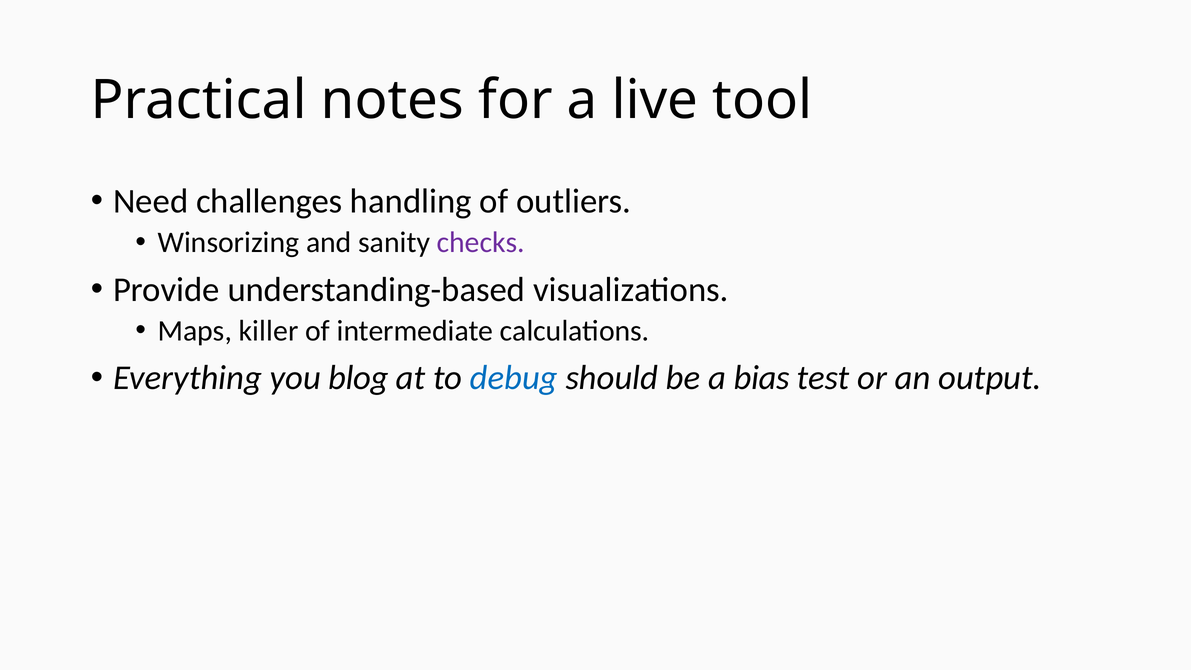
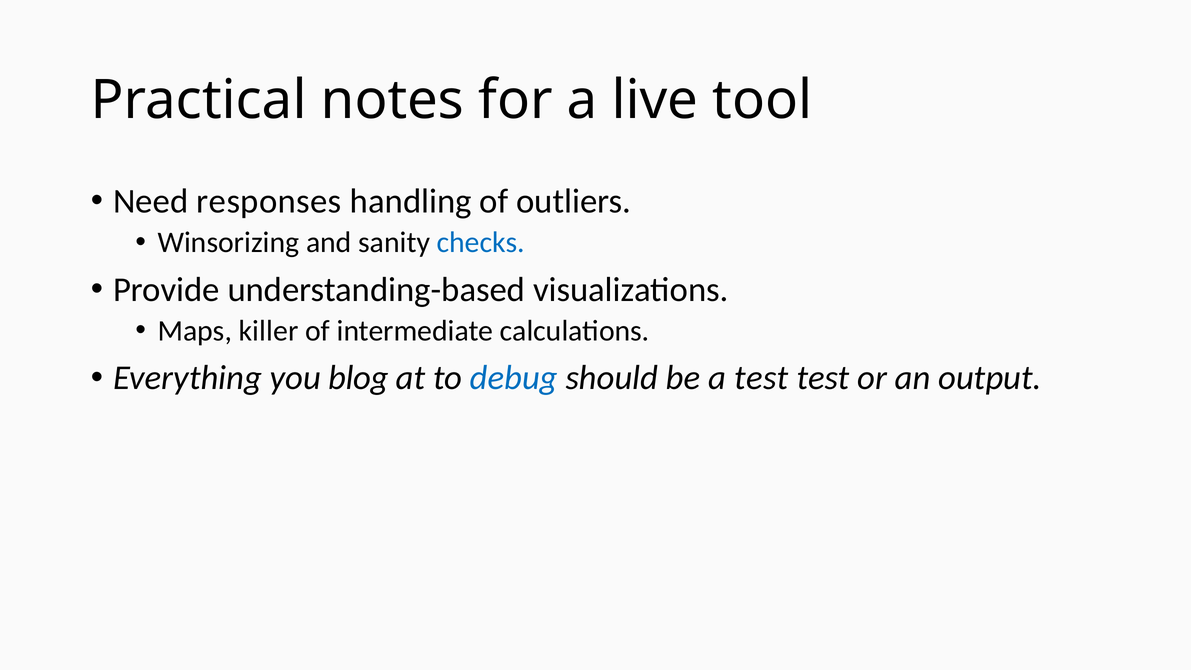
challenges: challenges -> responses
checks colour: purple -> blue
a bias: bias -> test
